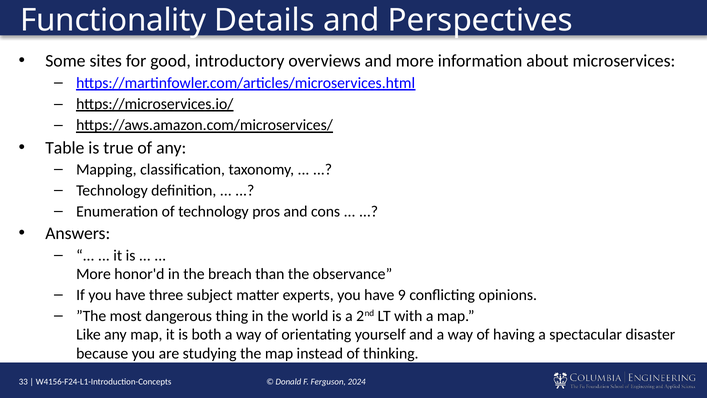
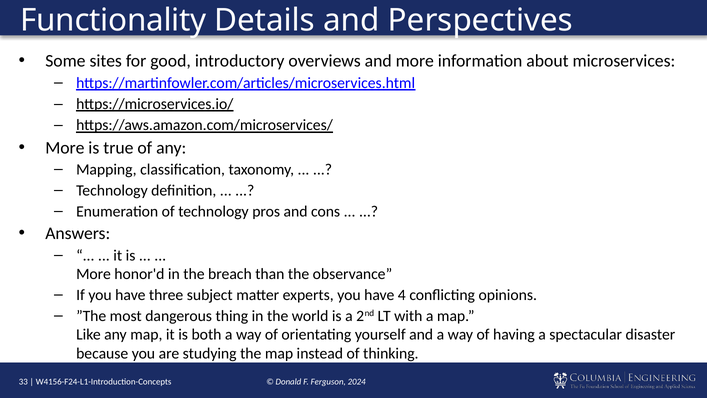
Table at (65, 148): Table -> More
9: 9 -> 4
